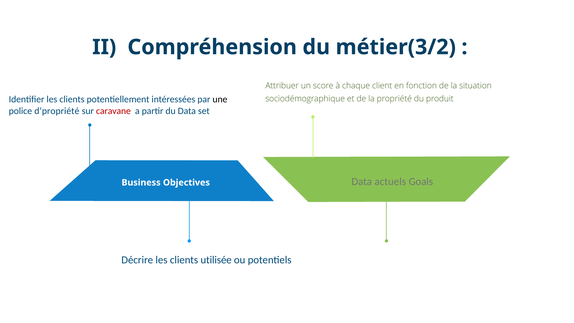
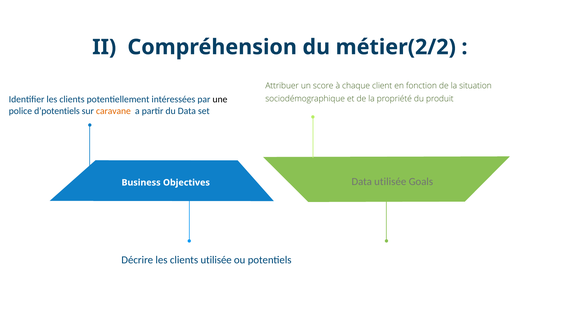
métier(3/2: métier(3/2 -> métier(2/2
d’propriété: d’propriété -> d’potentiels
caravane colour: red -> orange
Data actuels: actuels -> utilisée
